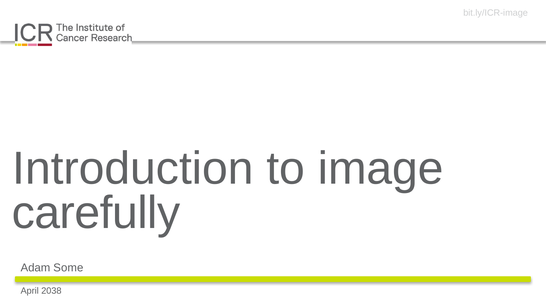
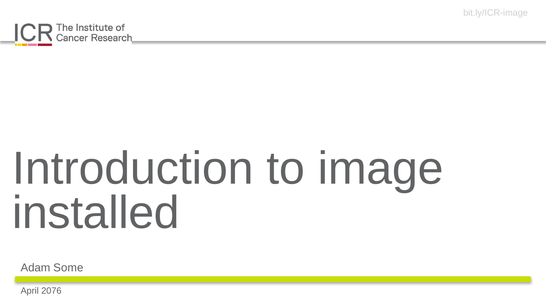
carefully: carefully -> installed
2038: 2038 -> 2076
